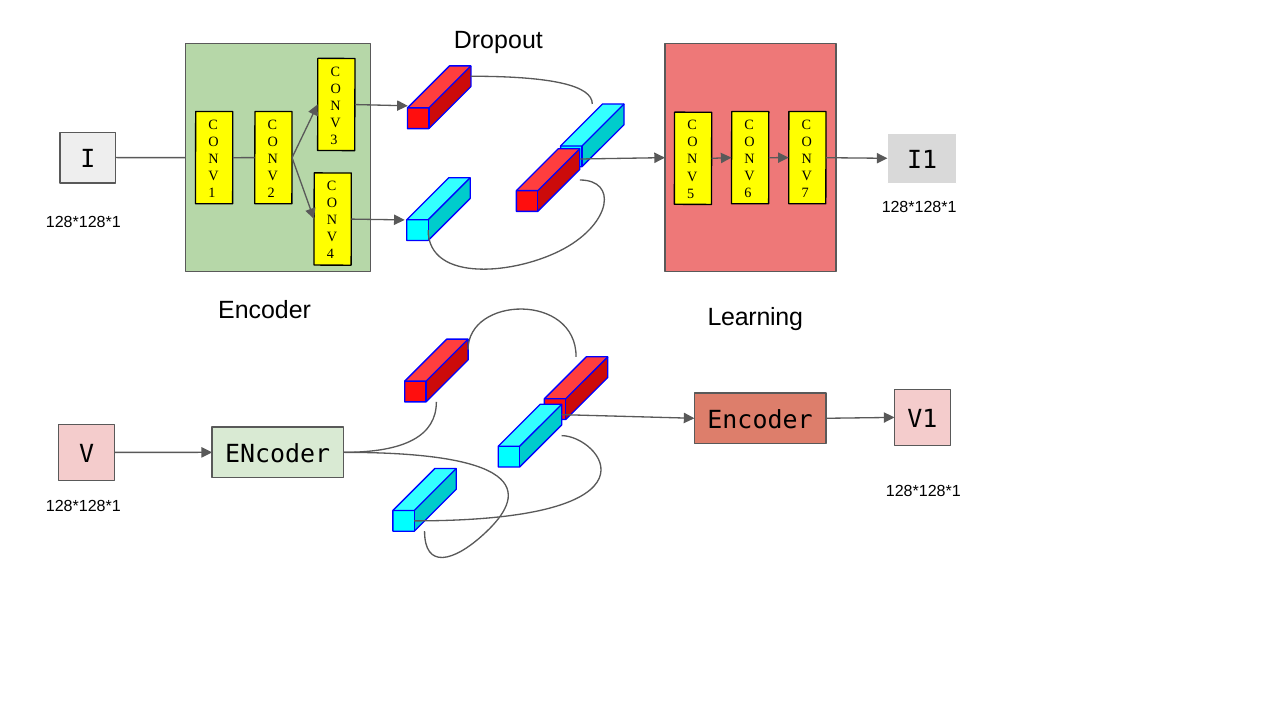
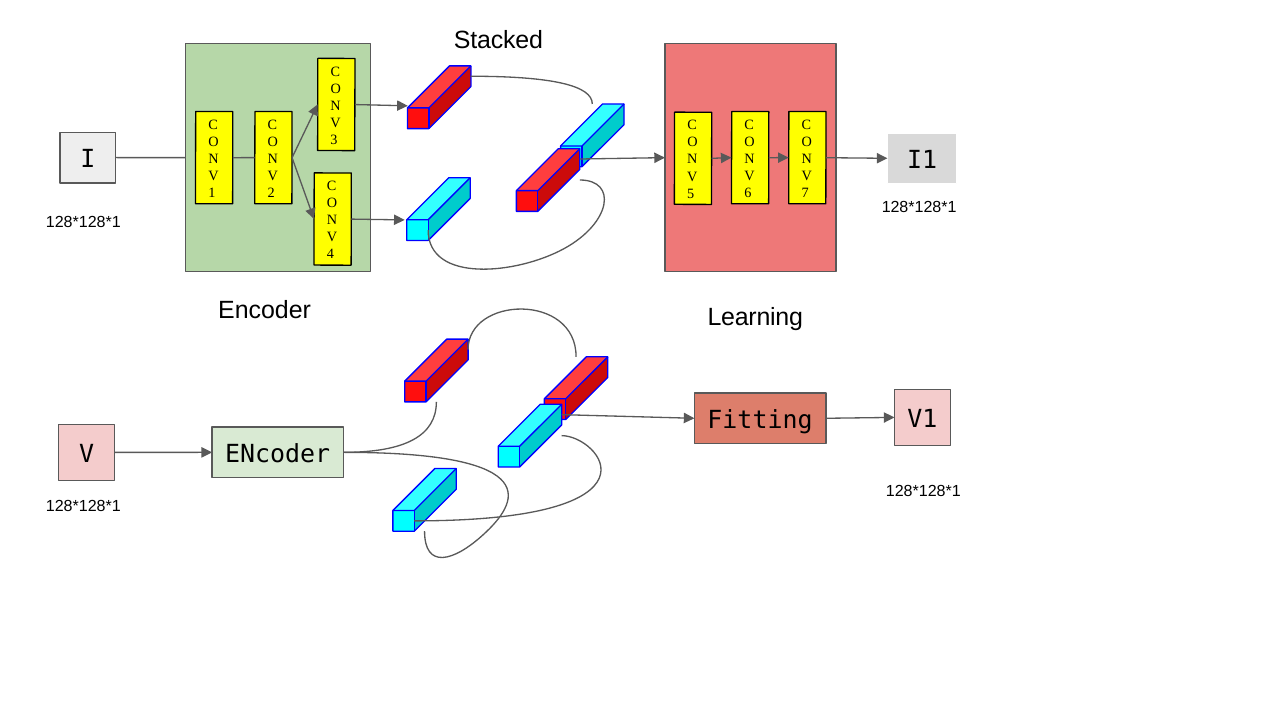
Dropout: Dropout -> Stacked
Encoder at (760, 420): Encoder -> Fitting
